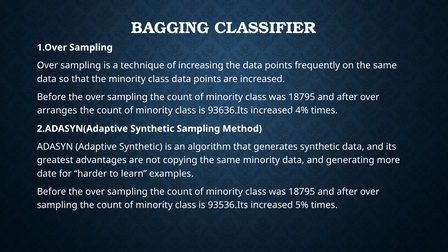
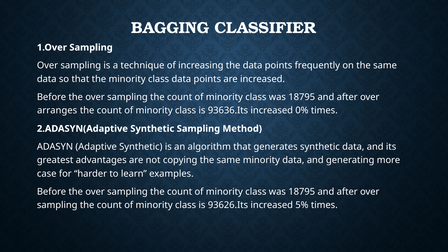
4%: 4% -> 0%
date: date -> case
93536.Its: 93536.Its -> 93626.Its
